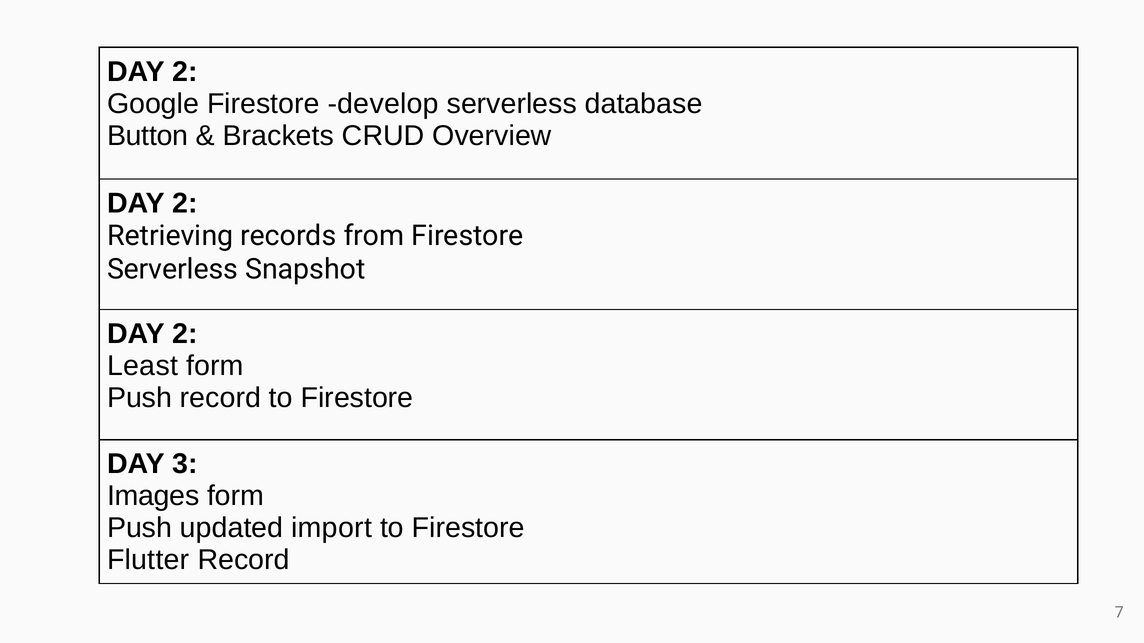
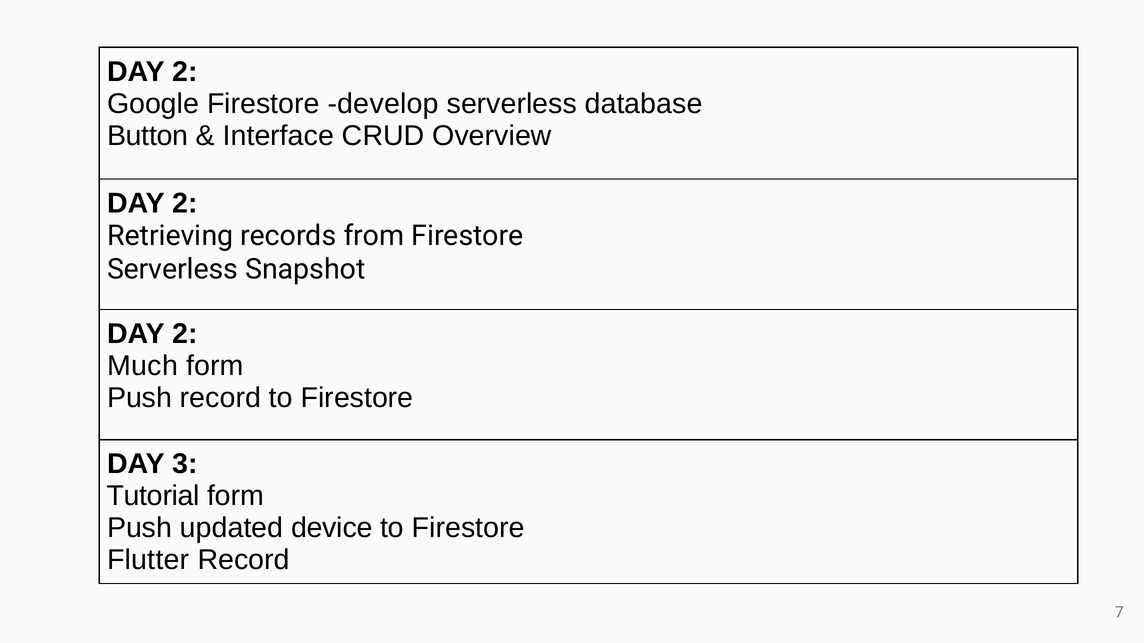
Brackets: Brackets -> Interface
Least: Least -> Much
Images: Images -> Tutorial
import: import -> device
